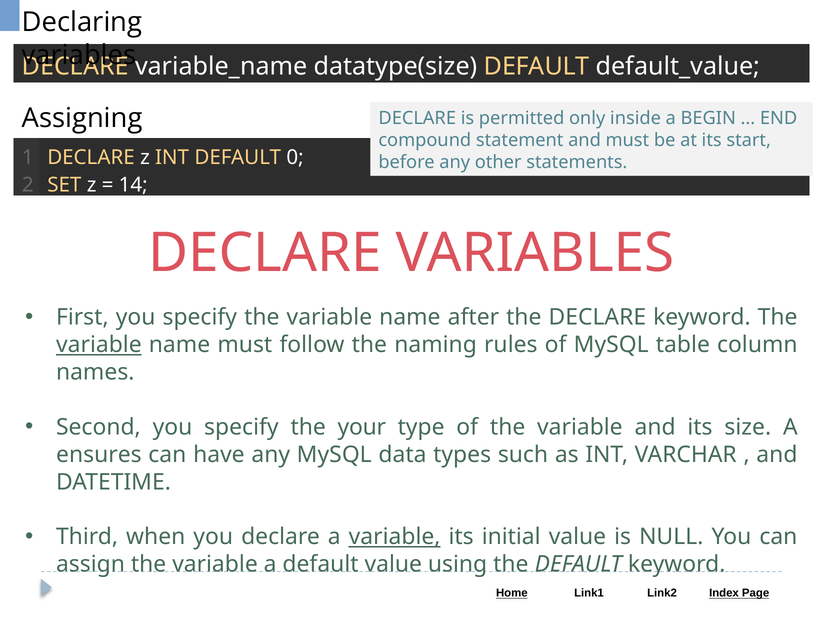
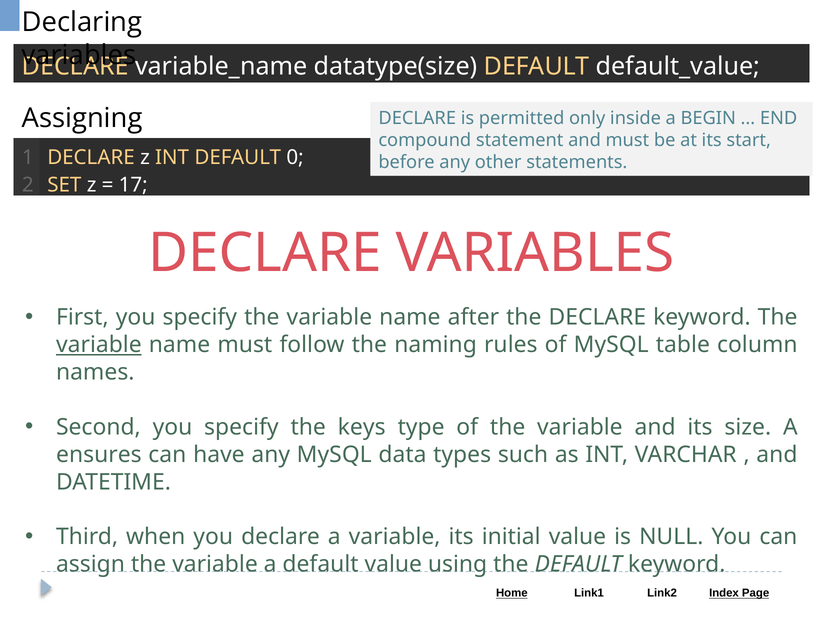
14: 14 -> 17
your: your -> keys
variable at (395, 537) underline: present -> none
